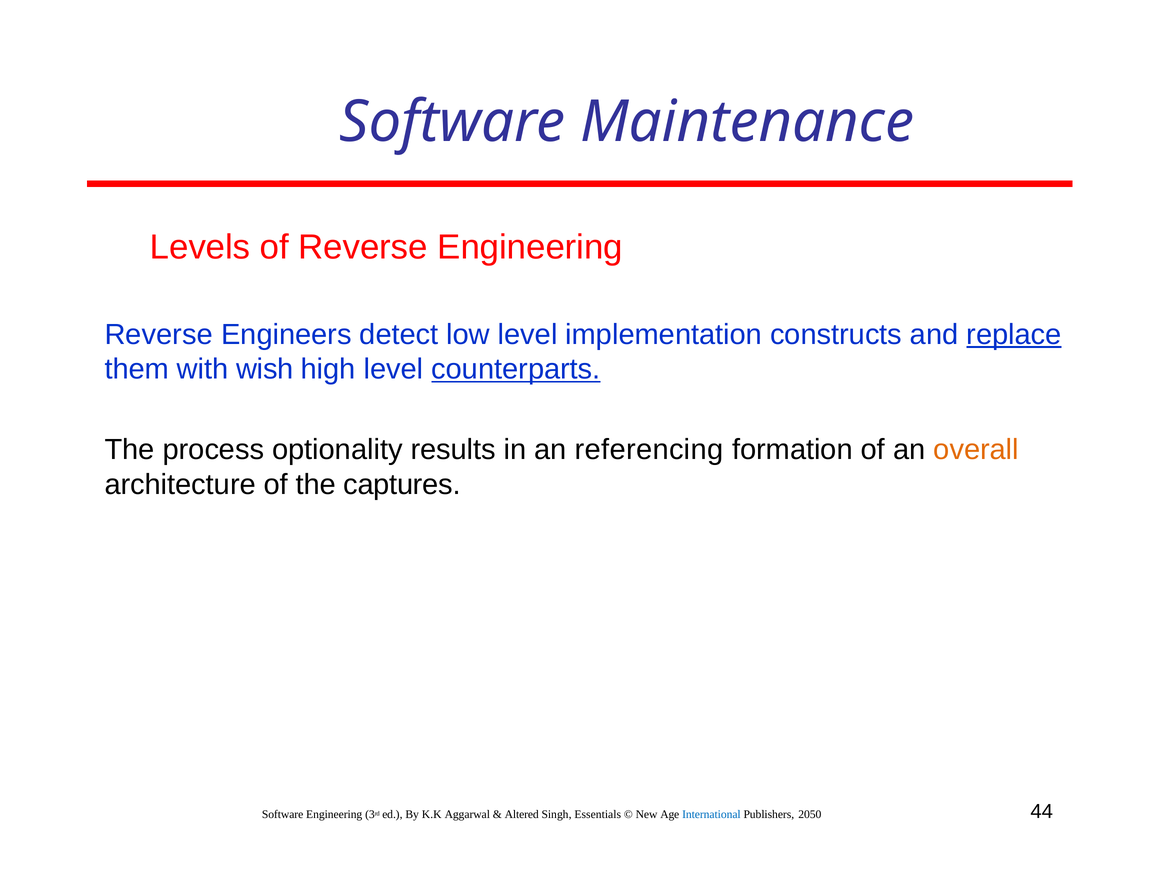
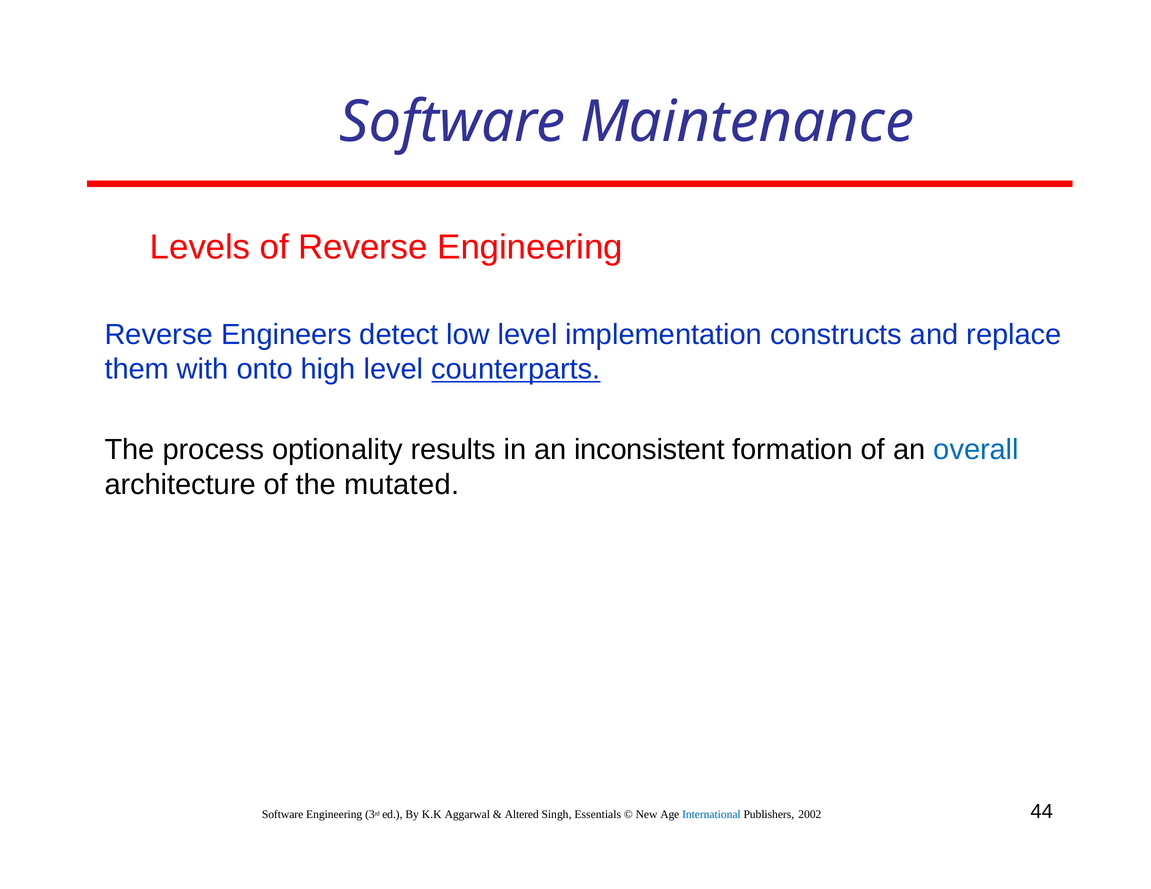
replace underline: present -> none
wish: wish -> onto
referencing: referencing -> inconsistent
overall colour: orange -> blue
captures: captures -> mutated
2050: 2050 -> 2002
